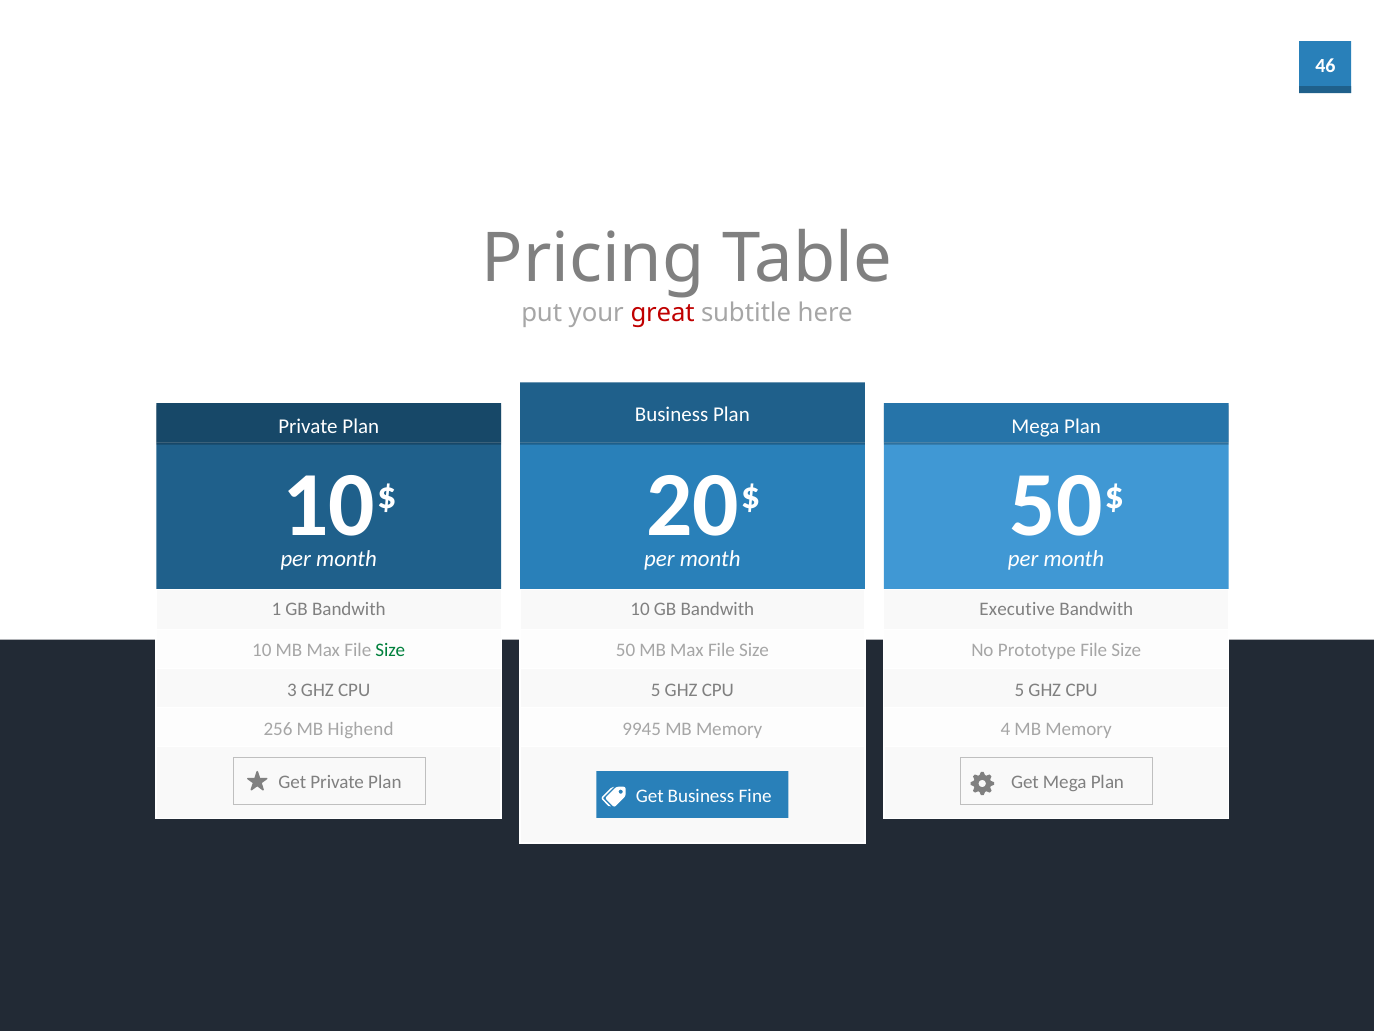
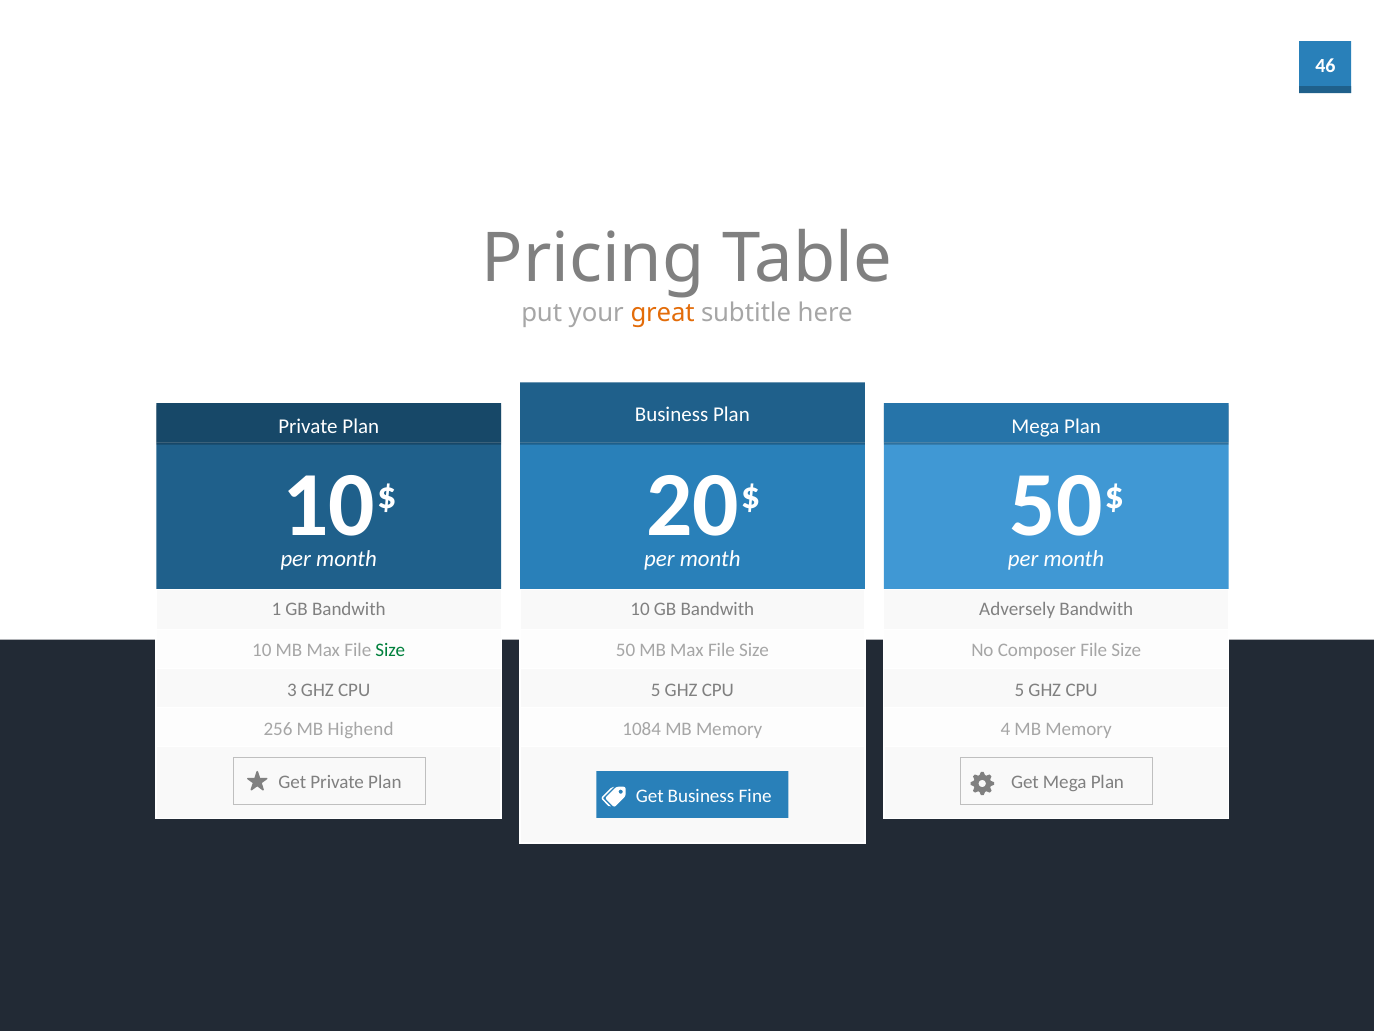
great colour: red -> orange
Executive: Executive -> Adversely
Prototype: Prototype -> Composer
9945: 9945 -> 1084
